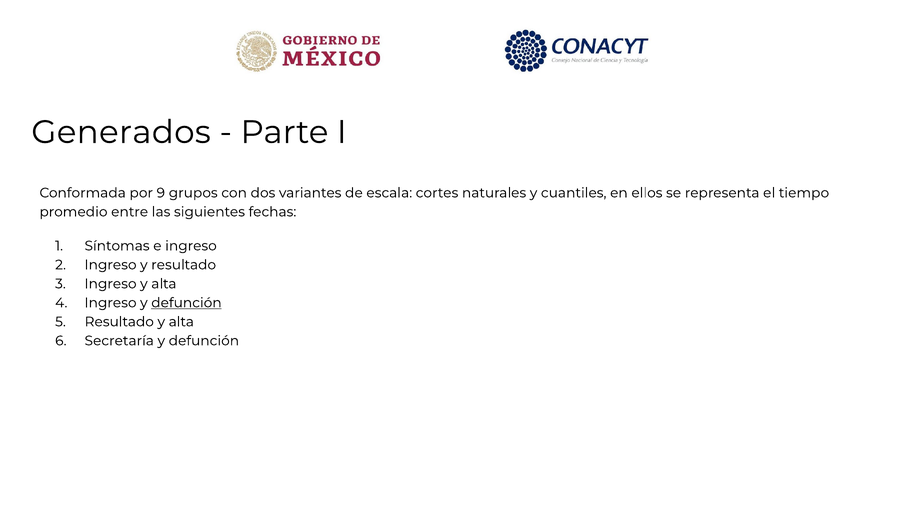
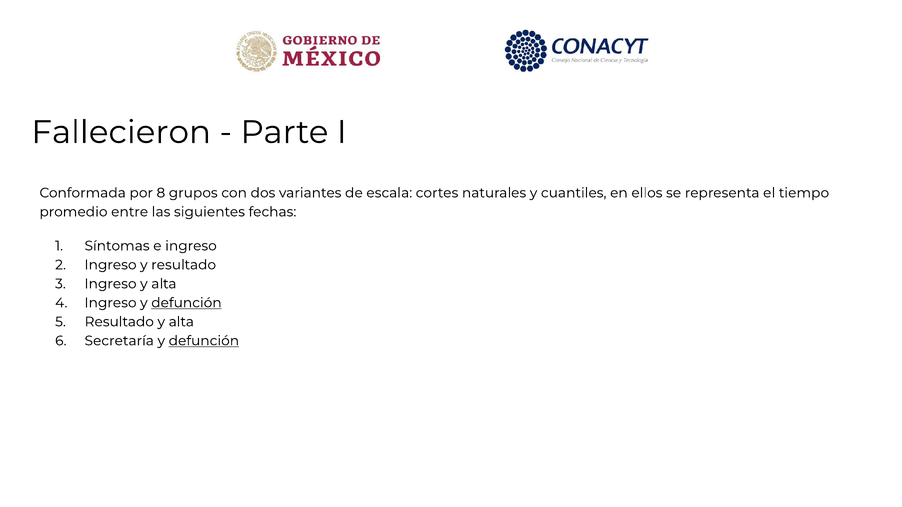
Generados: Generados -> Fallecieron
9: 9 -> 8
defunción at (204, 341) underline: none -> present
